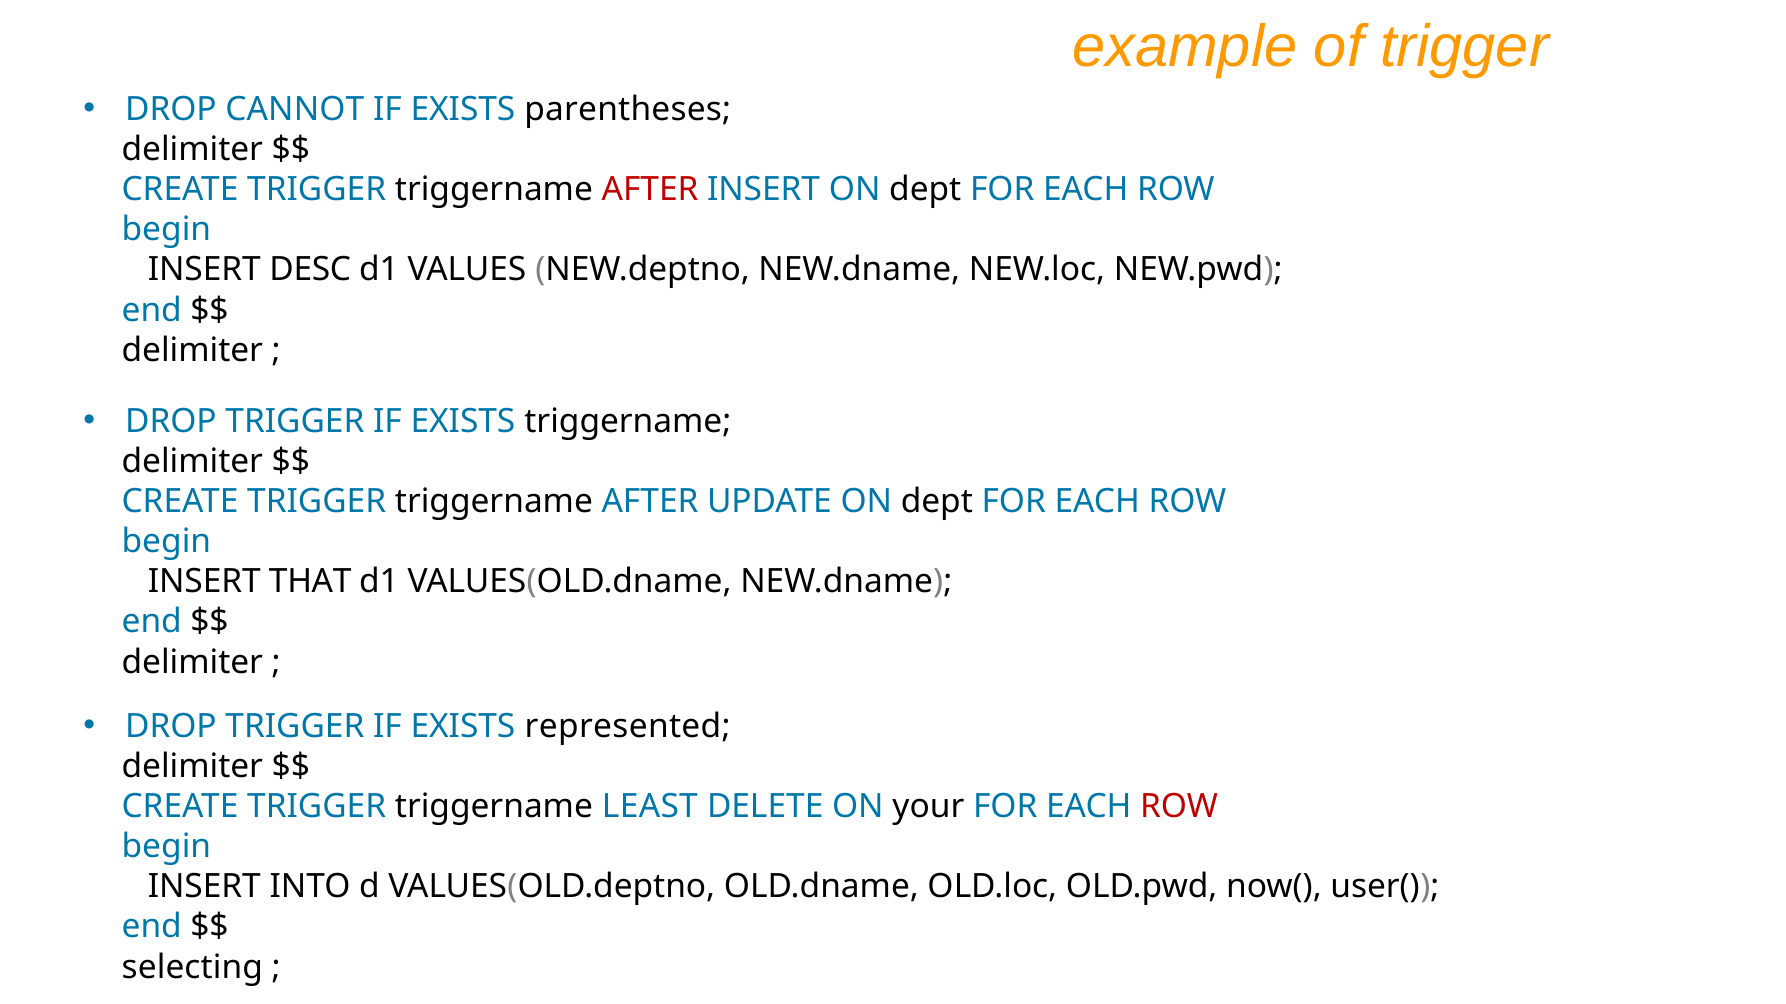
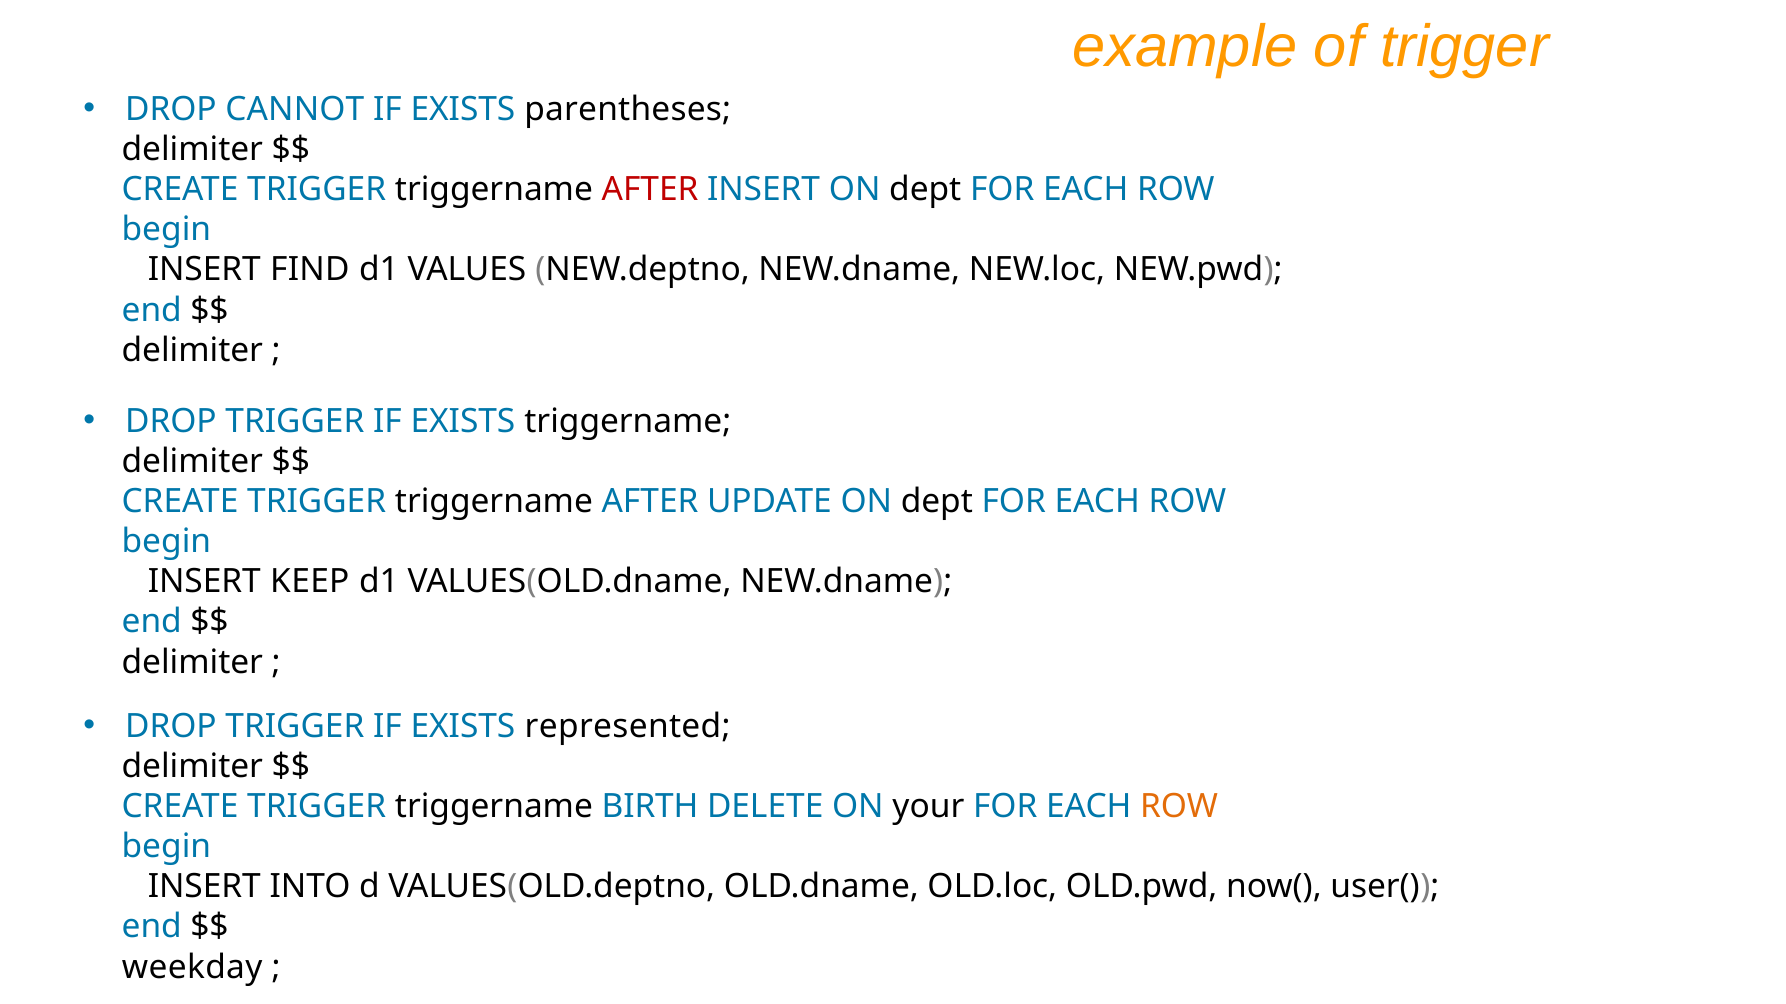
DESC: DESC -> FIND
THAT: THAT -> KEEP
LEAST: LEAST -> BIRTH
ROW at (1179, 807) colour: red -> orange
selecting: selecting -> weekday
